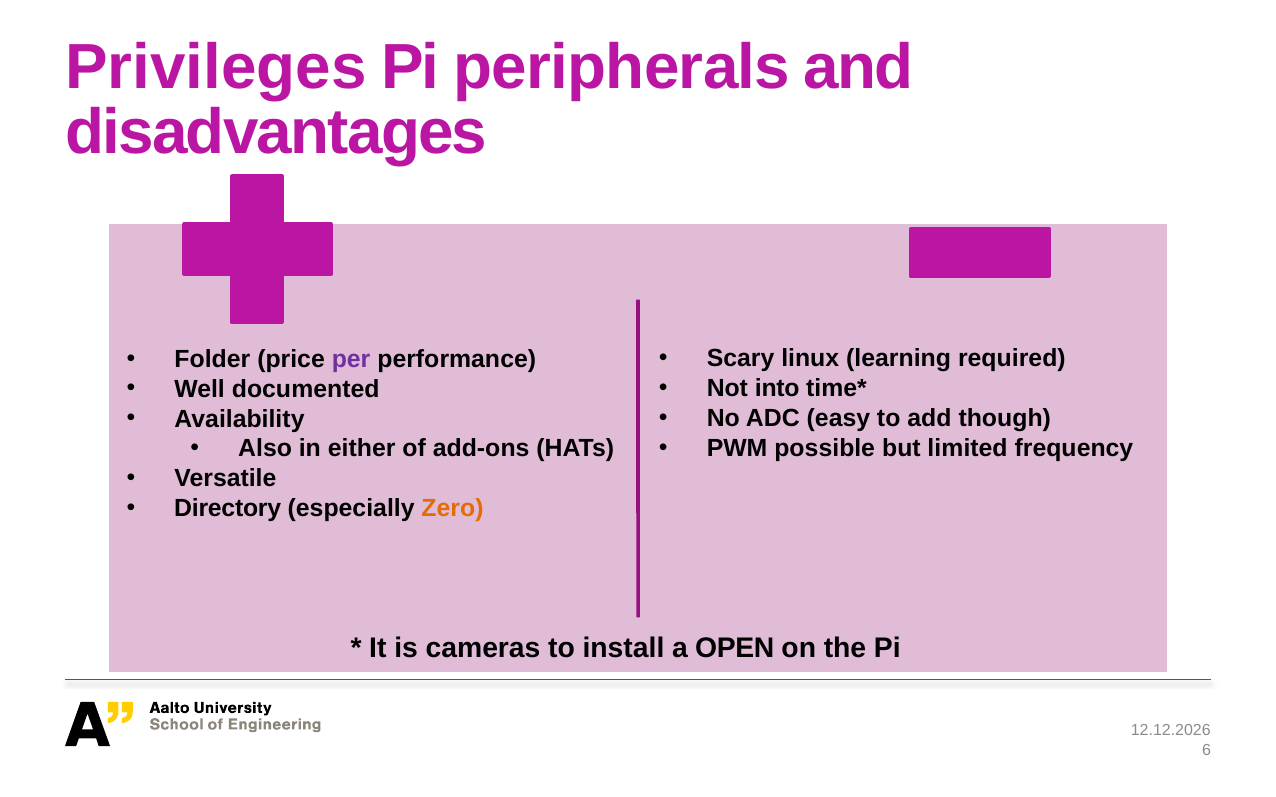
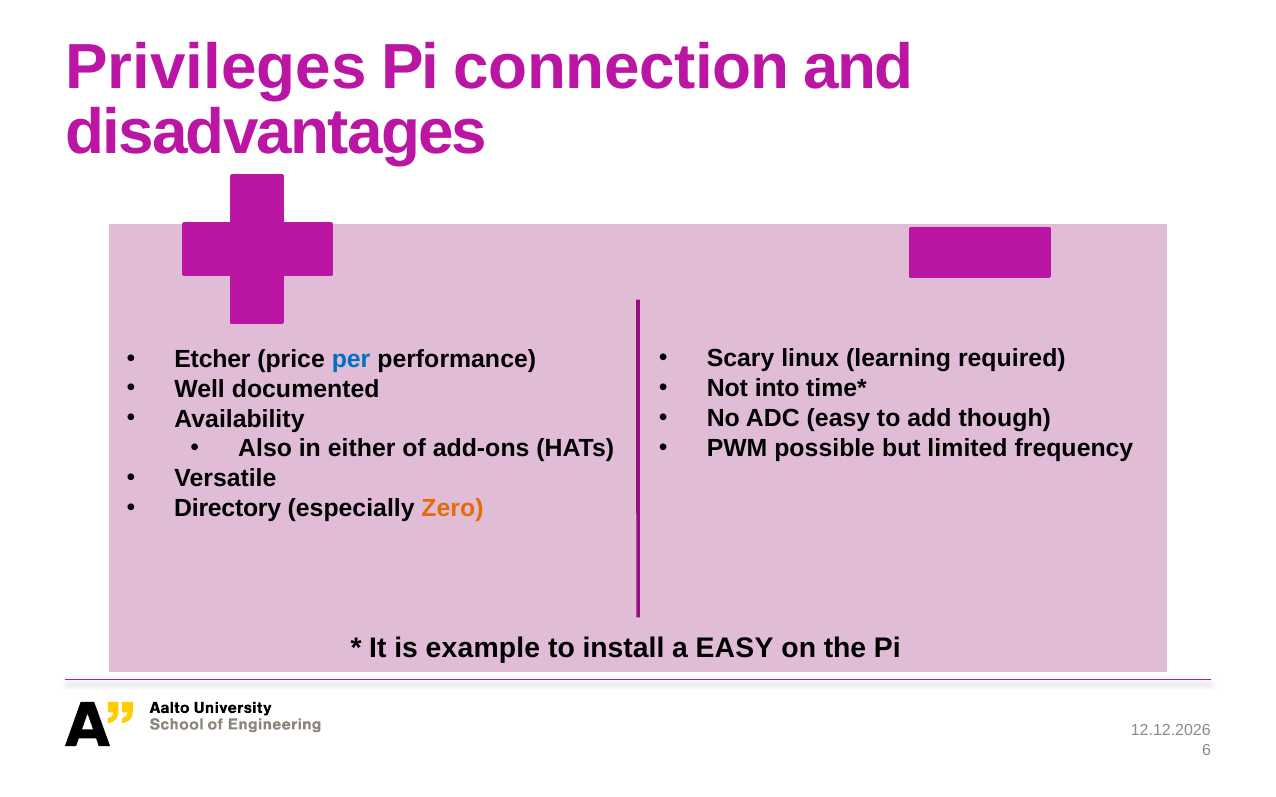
peripherals: peripherals -> connection
Folder: Folder -> Etcher
per colour: purple -> blue
cameras: cameras -> example
a OPEN: OPEN -> EASY
